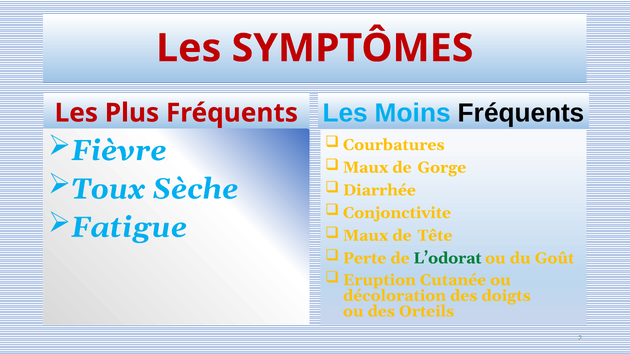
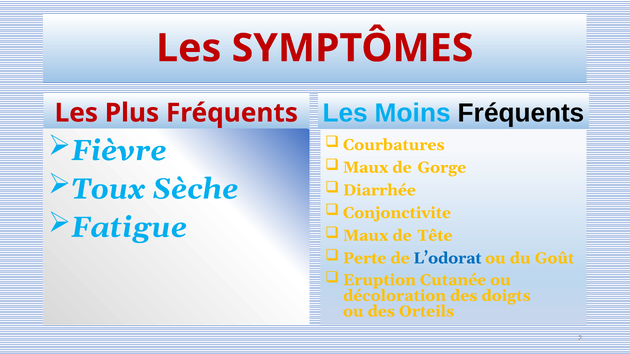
L’odorat colour: green -> blue
